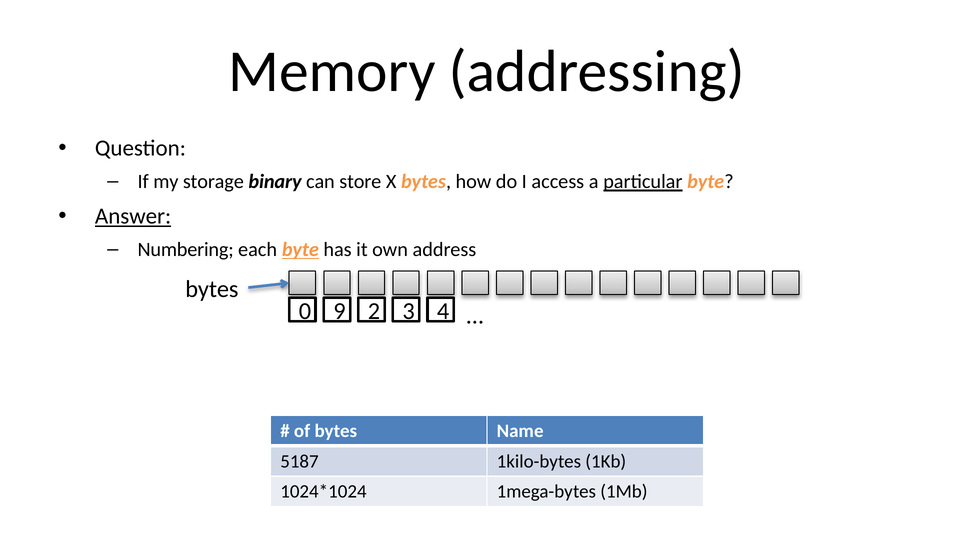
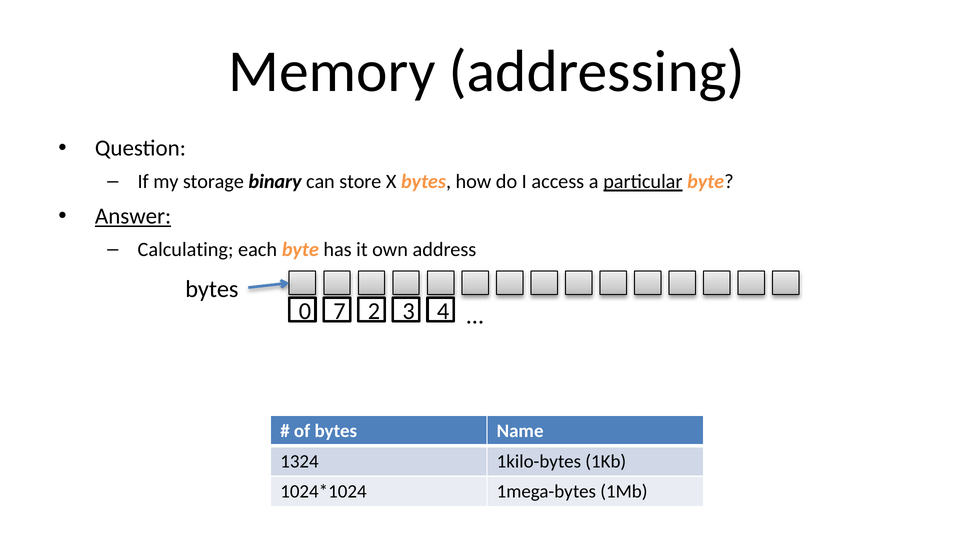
Numbering: Numbering -> Calculating
byte at (300, 250) underline: present -> none
9: 9 -> 7
5187: 5187 -> 1324
